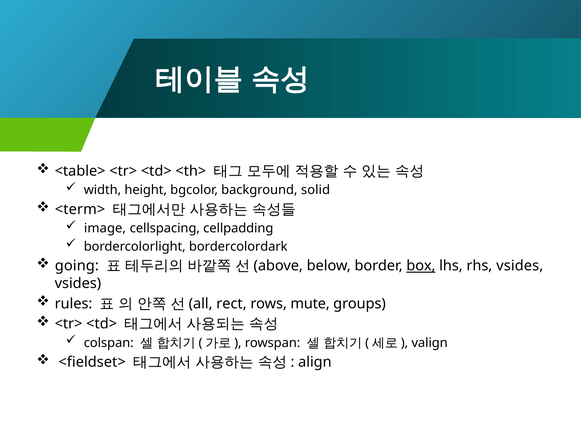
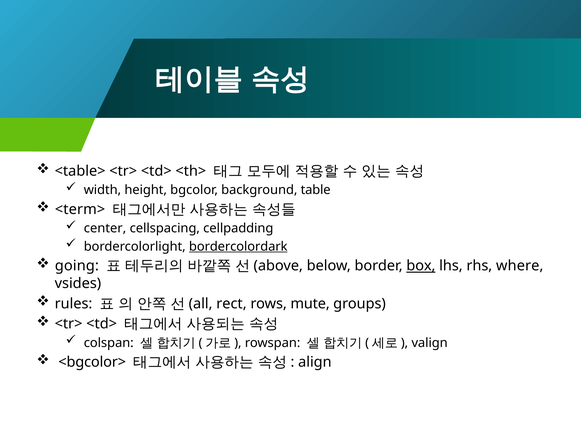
solid: solid -> table
image: image -> center
bordercolordark underline: none -> present
rhs vsides: vsides -> where
<fieldset>: <fieldset> -> <bgcolor>
